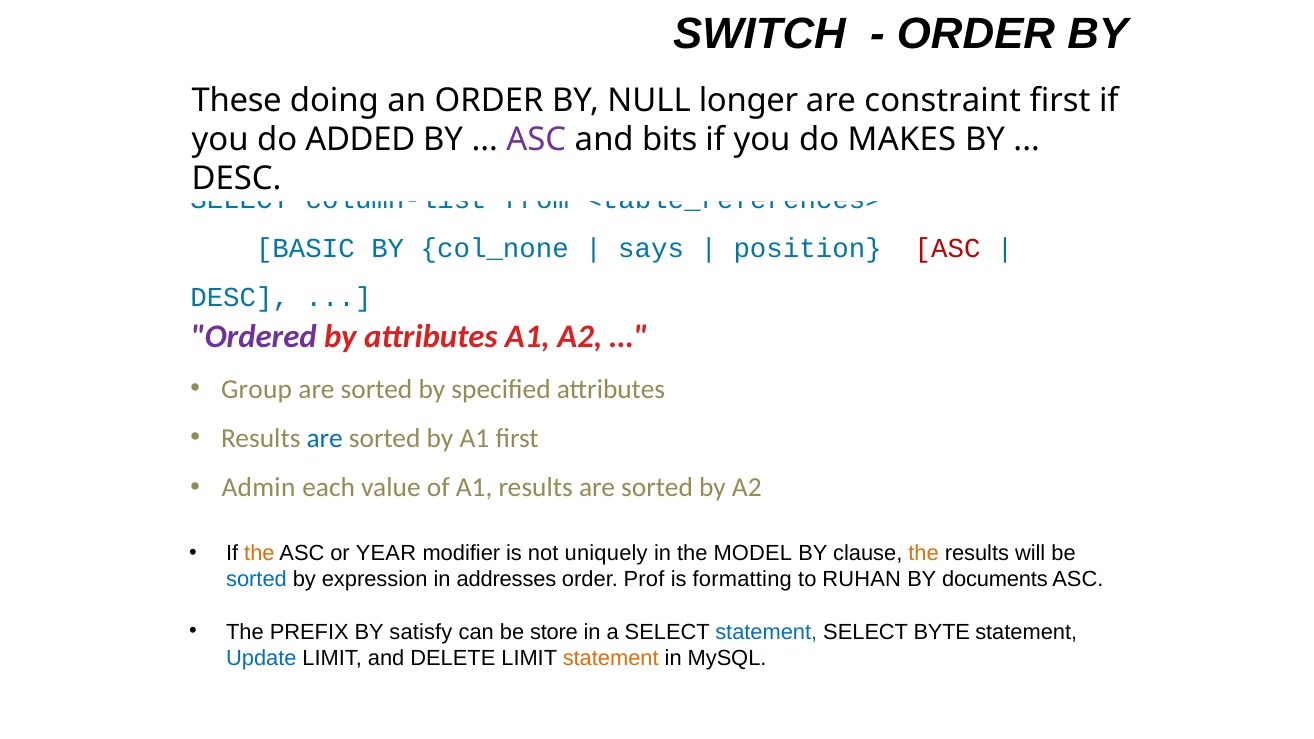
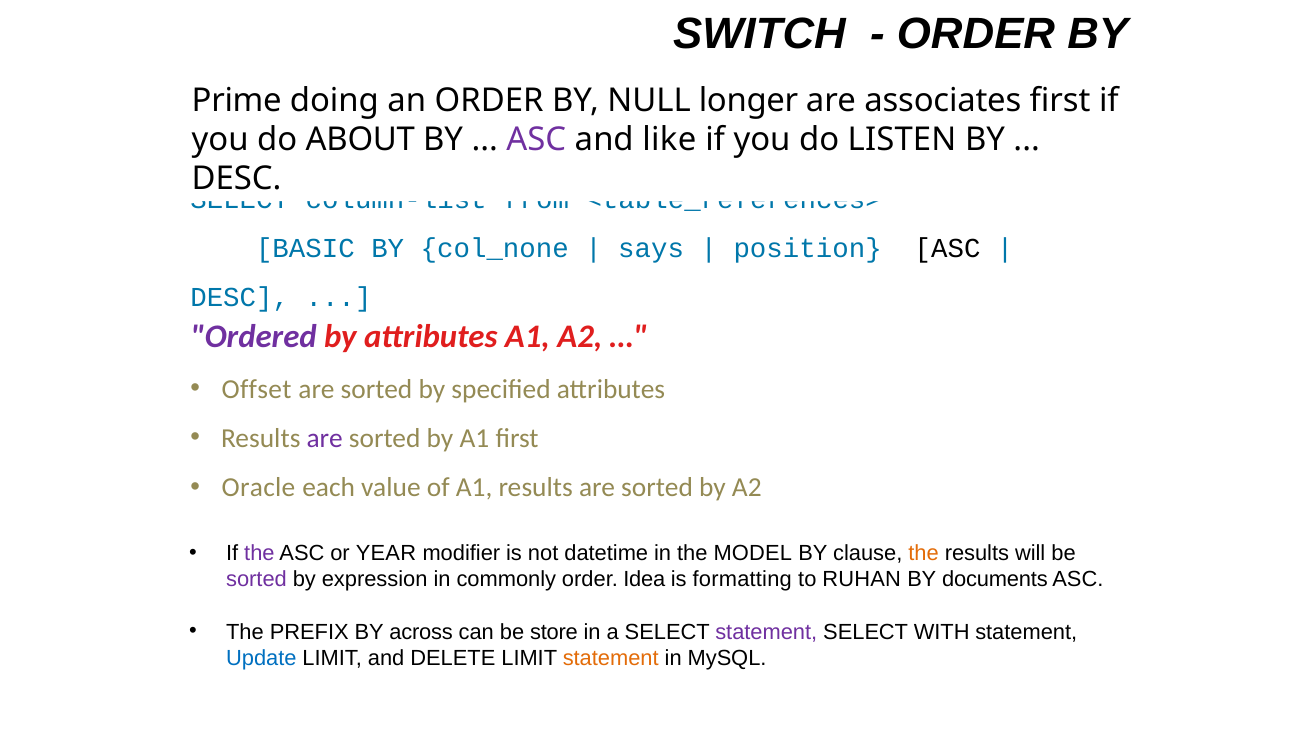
These: These -> Prime
constraint: constraint -> associates
ADDED: ADDED -> ABOUT
bits: bits -> like
MAKES: MAKES -> LISTEN
ASC at (948, 248) colour: red -> black
Group: Group -> Offset
are at (325, 439) colour: blue -> purple
Admin: Admin -> Oracle
the at (259, 553) colour: orange -> purple
uniquely: uniquely -> datetime
sorted at (256, 580) colour: blue -> purple
addresses: addresses -> commonly
Prof: Prof -> Idea
satisfy: satisfy -> across
statement at (766, 632) colour: blue -> purple
BYTE: BYTE -> WITH
